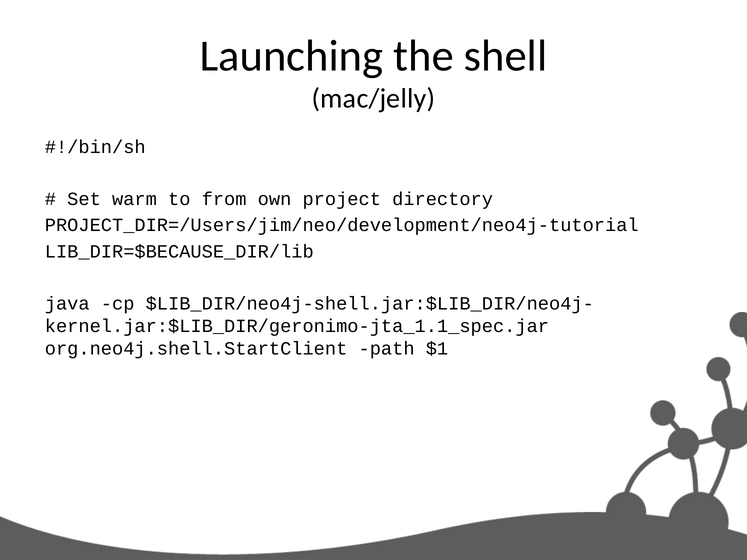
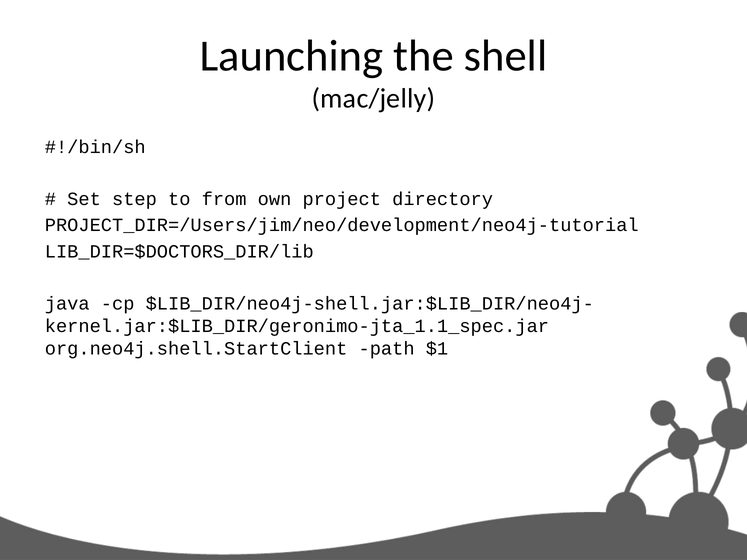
warm: warm -> step
LIB_DIR=$BECAUSE_DIR/lib: LIB_DIR=$BECAUSE_DIR/lib -> LIB_DIR=$DOCTORS_DIR/lib
